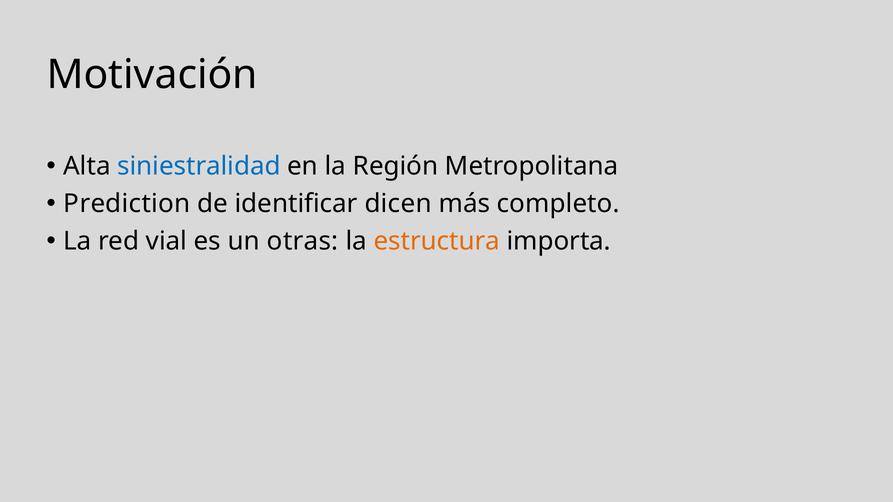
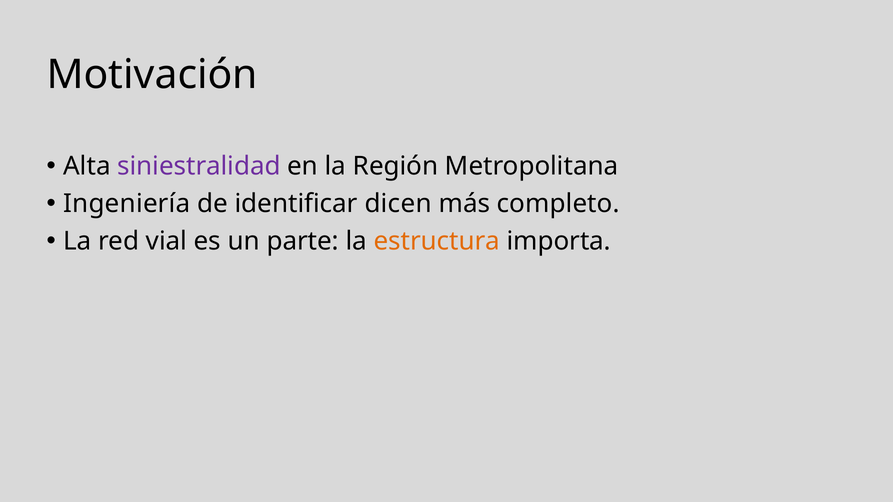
siniestralidad colour: blue -> purple
Prediction: Prediction -> Ingeniería
otras: otras -> parte
